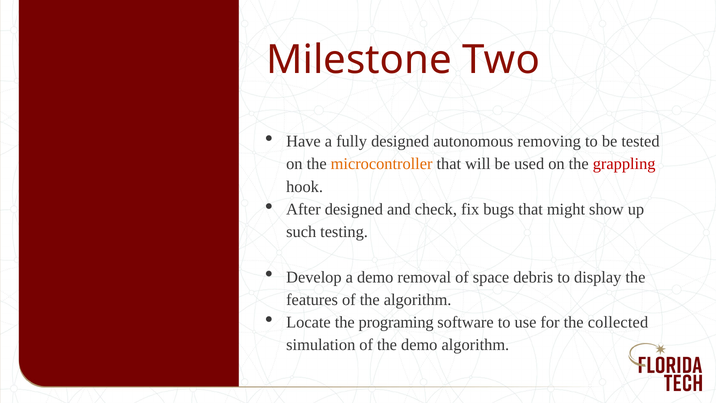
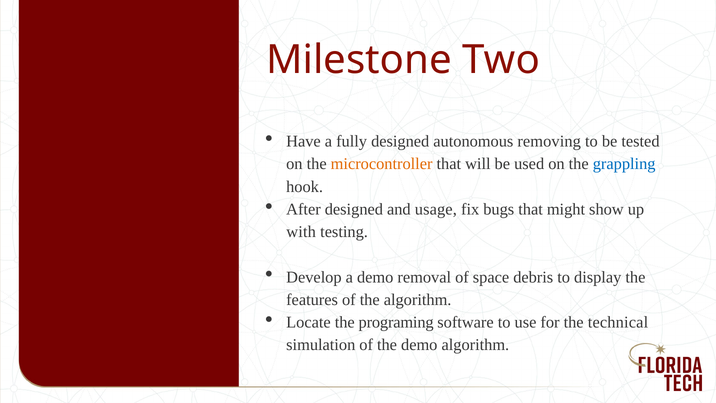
grappling colour: red -> blue
check: check -> usage
such: such -> with
collected: collected -> technical
